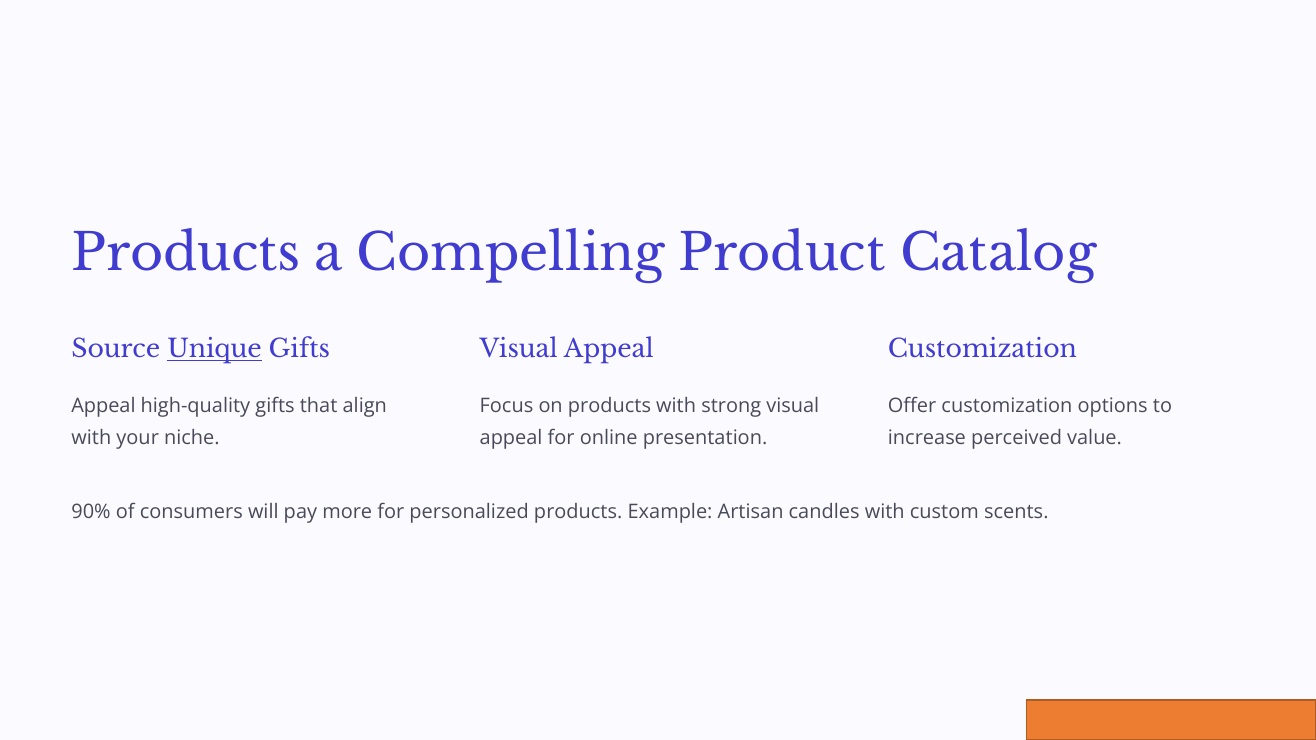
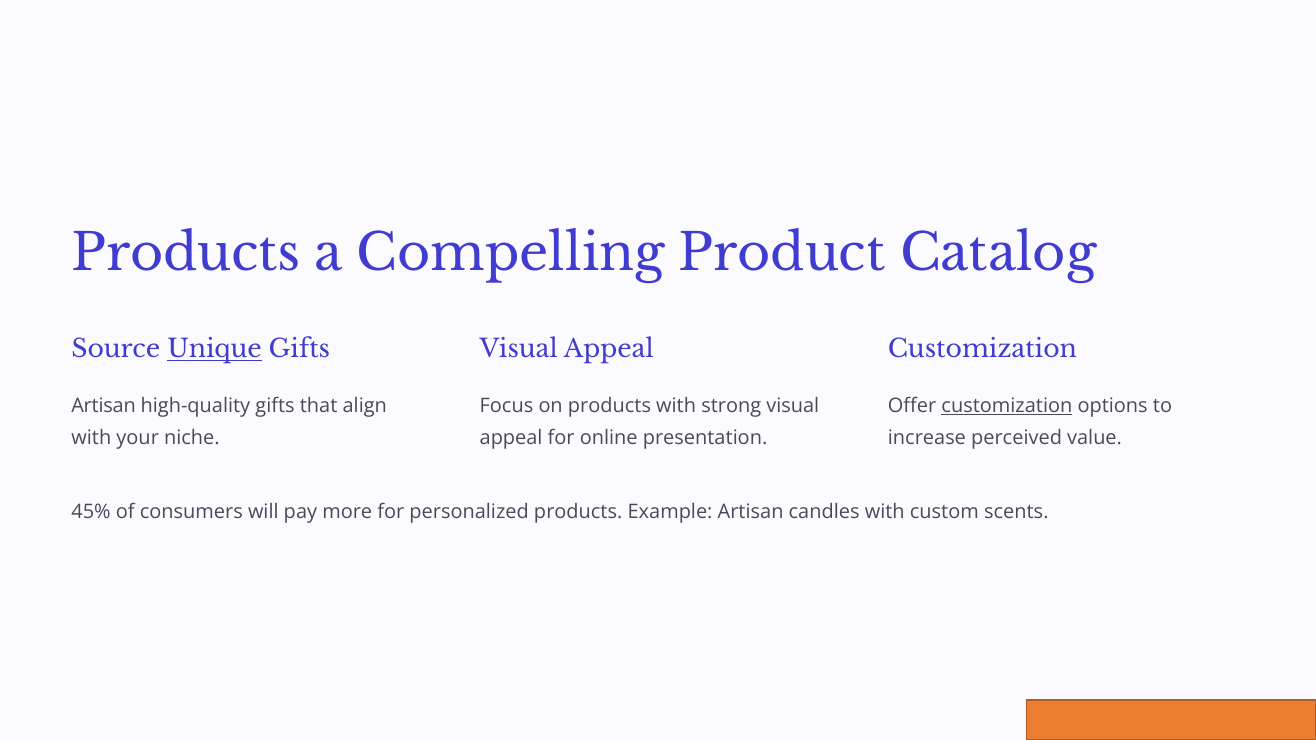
Appeal at (103, 406): Appeal -> Artisan
customization at (1007, 406) underline: none -> present
90%: 90% -> 45%
